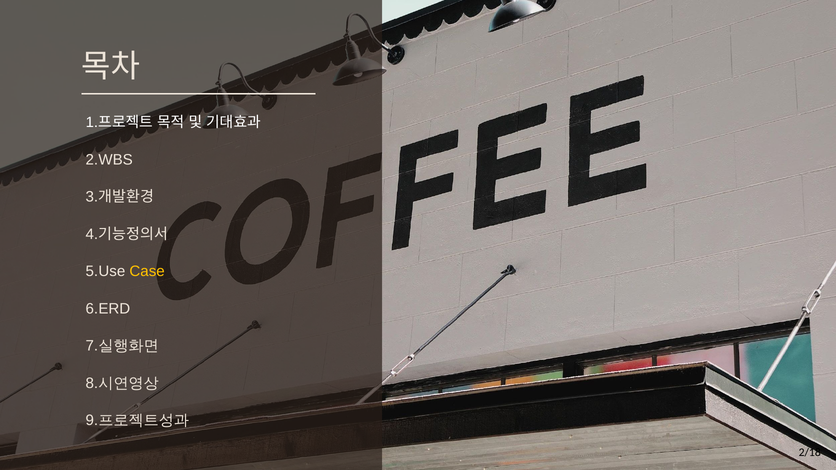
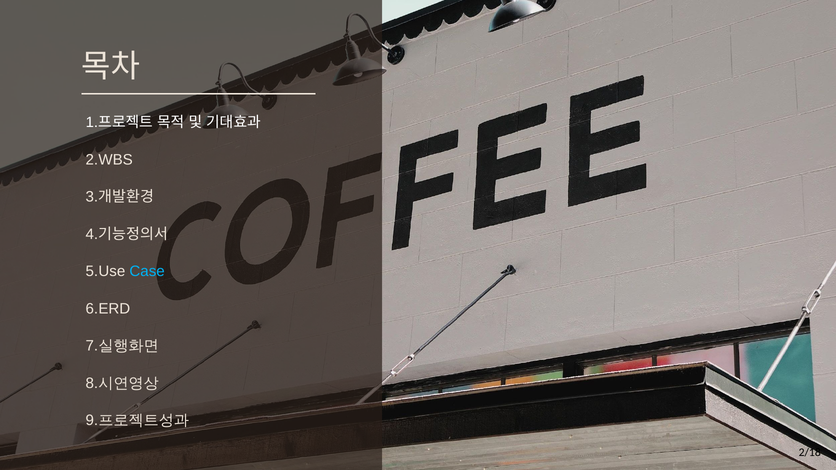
Case colour: yellow -> light blue
